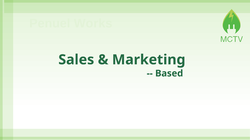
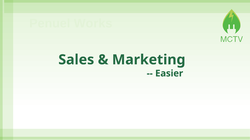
Based: Based -> Easier
